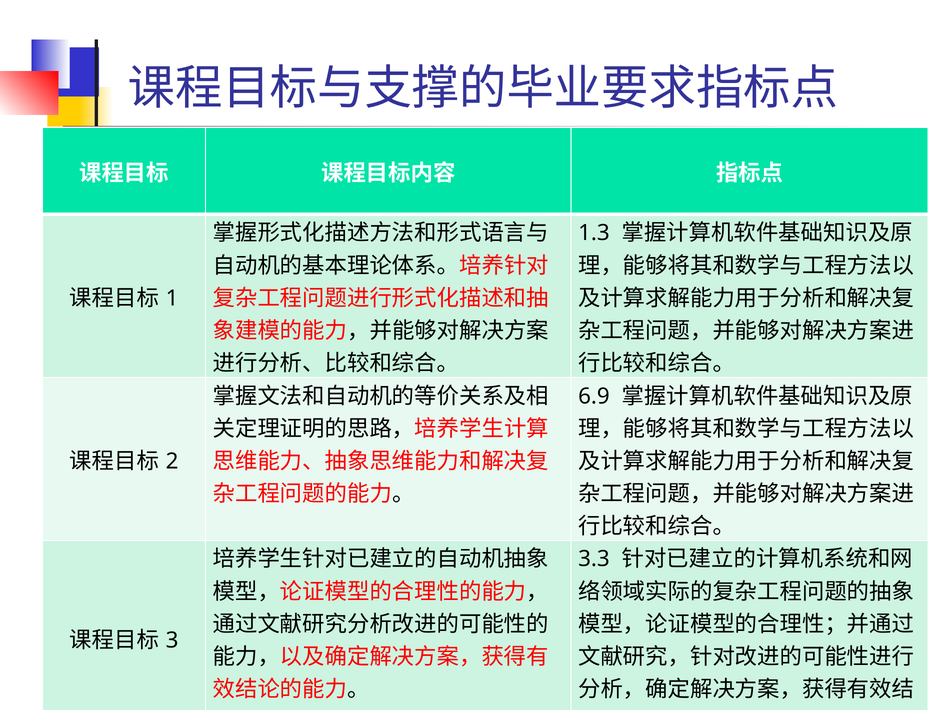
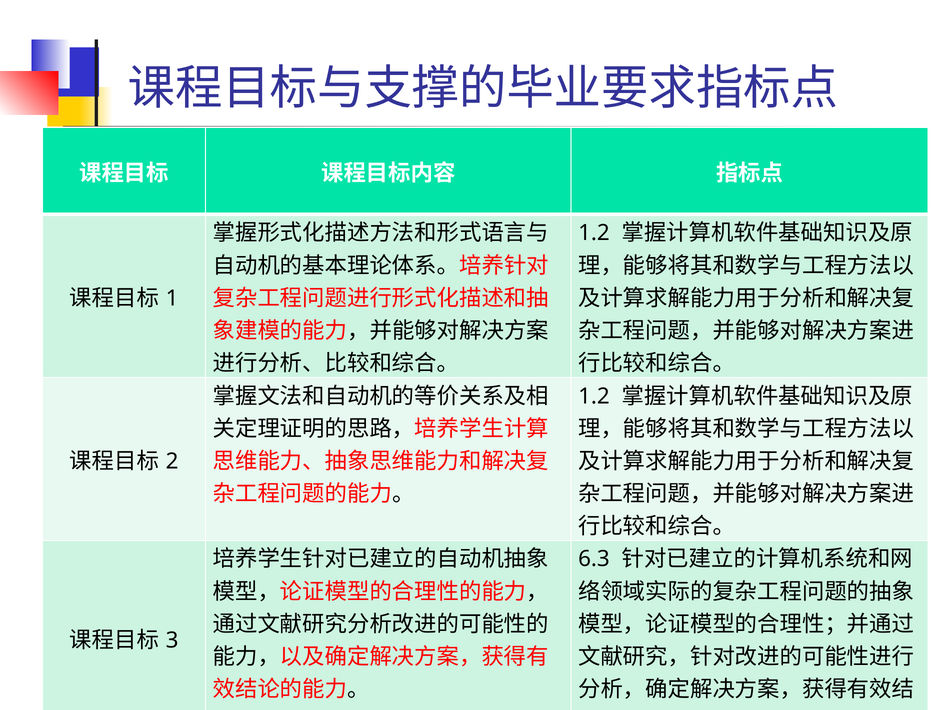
1.3 at (594, 233): 1.3 -> 1.2
6.9 at (594, 396): 6.9 -> 1.2
3.3: 3.3 -> 6.3
